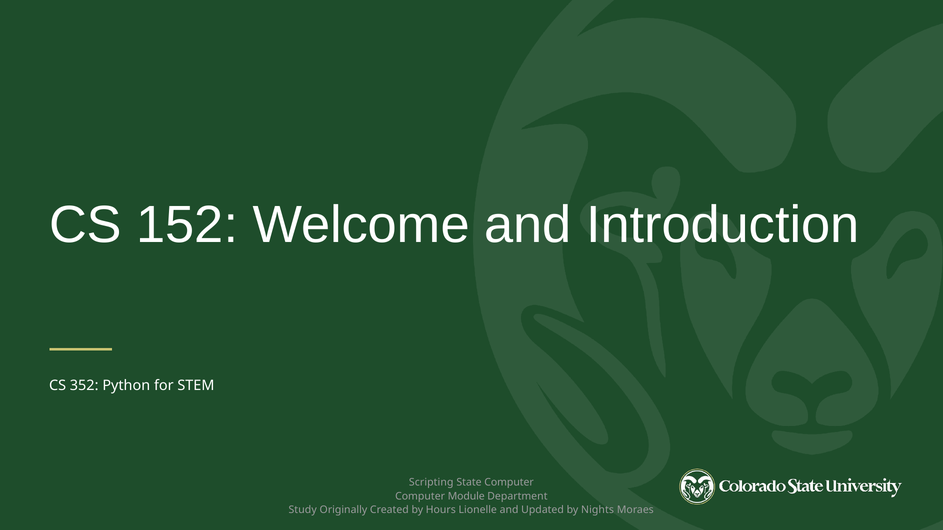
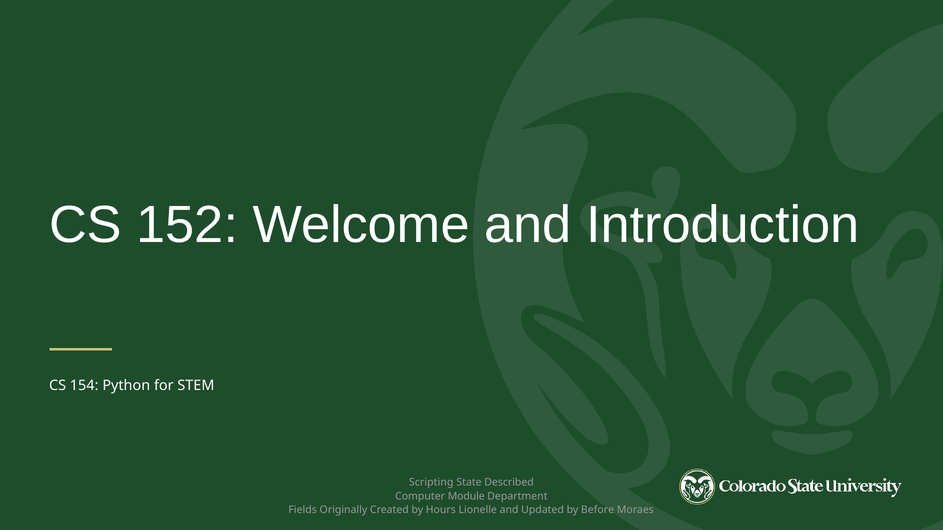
352: 352 -> 154
State Computer: Computer -> Described
Study: Study -> Fields
Nights: Nights -> Before
